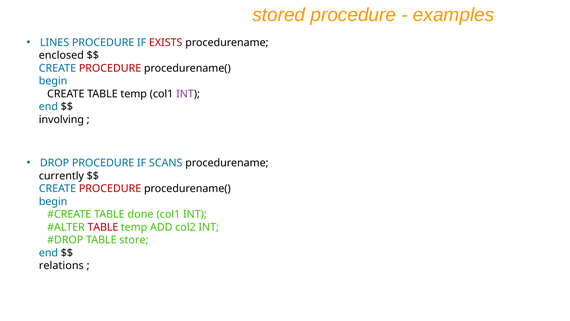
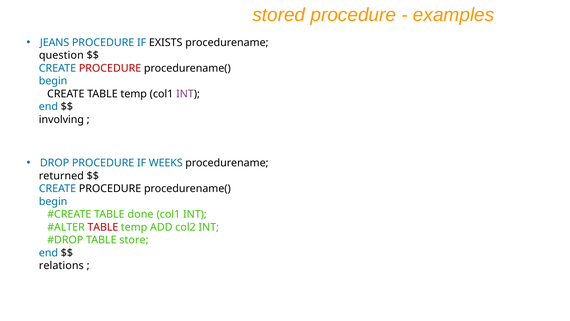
LINES: LINES -> JEANS
EXISTS colour: red -> black
enclosed: enclosed -> question
SCANS: SCANS -> WEEKS
currently: currently -> returned
PROCEDURE at (110, 188) colour: red -> black
